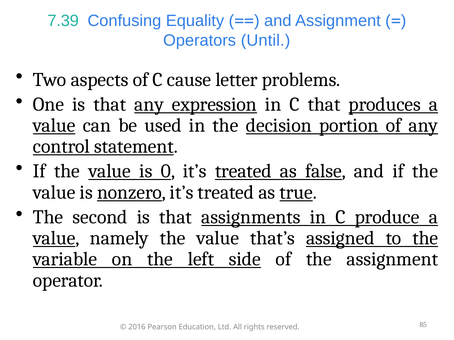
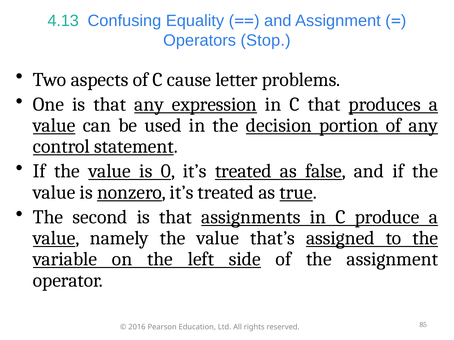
7.39: 7.39 -> 4.13
Until: Until -> Stop
